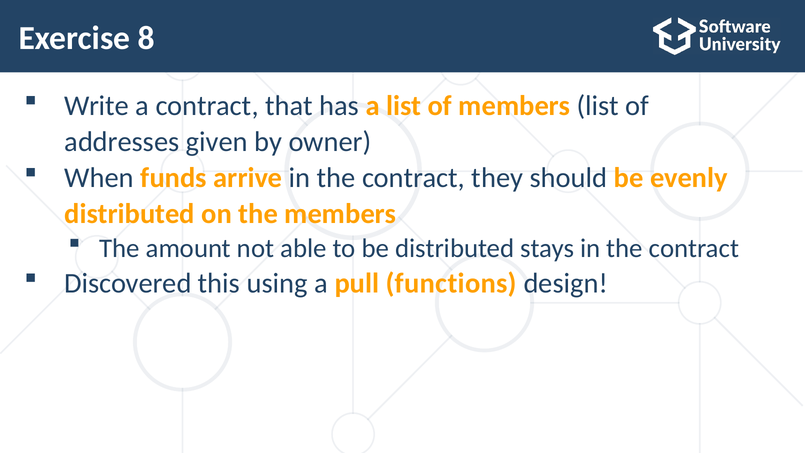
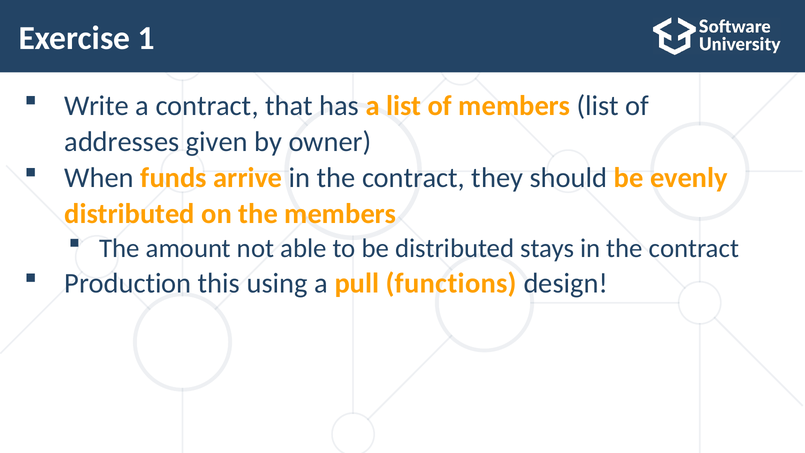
8: 8 -> 1
Discovered: Discovered -> Production
